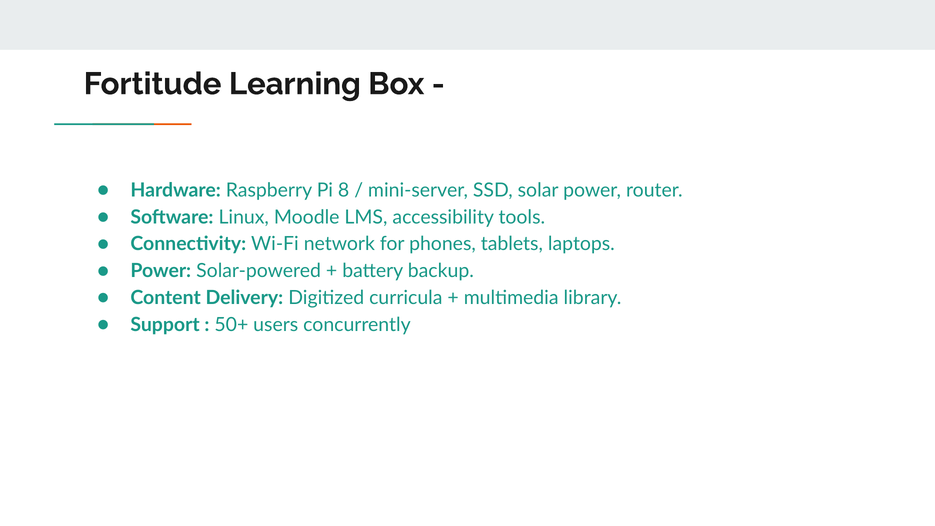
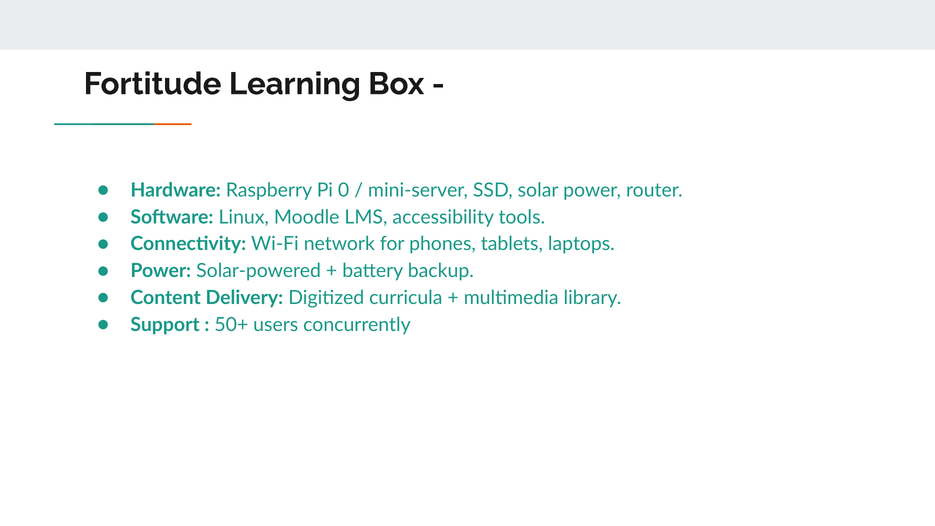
8: 8 -> 0
